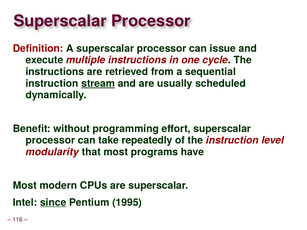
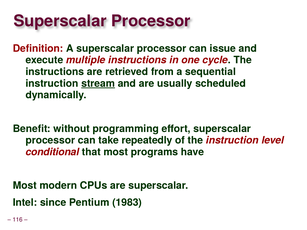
modularity: modularity -> conditional
since underline: present -> none
1995: 1995 -> 1983
